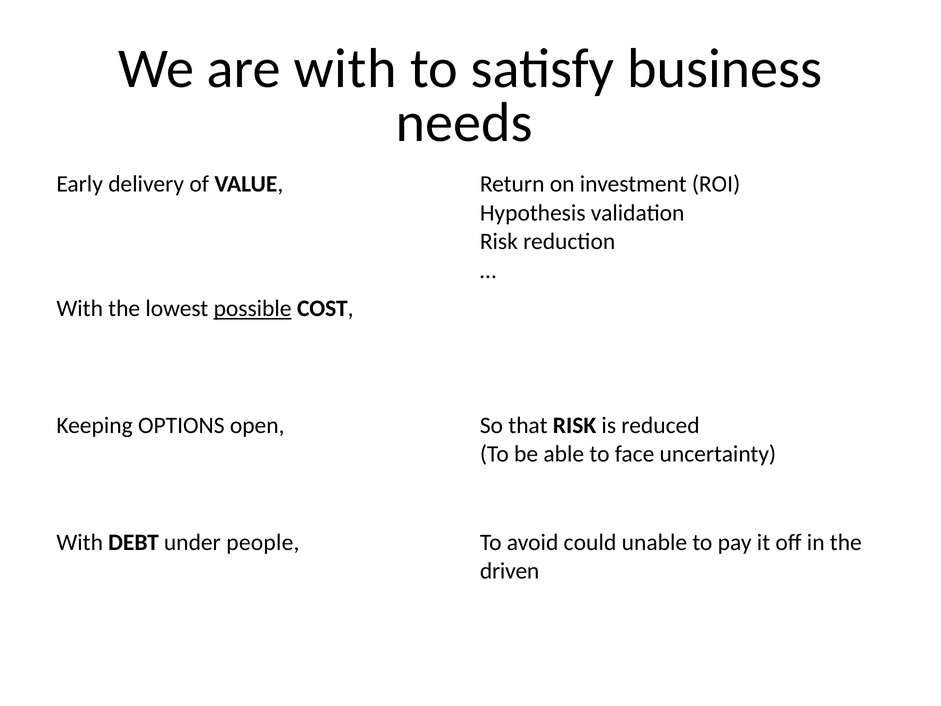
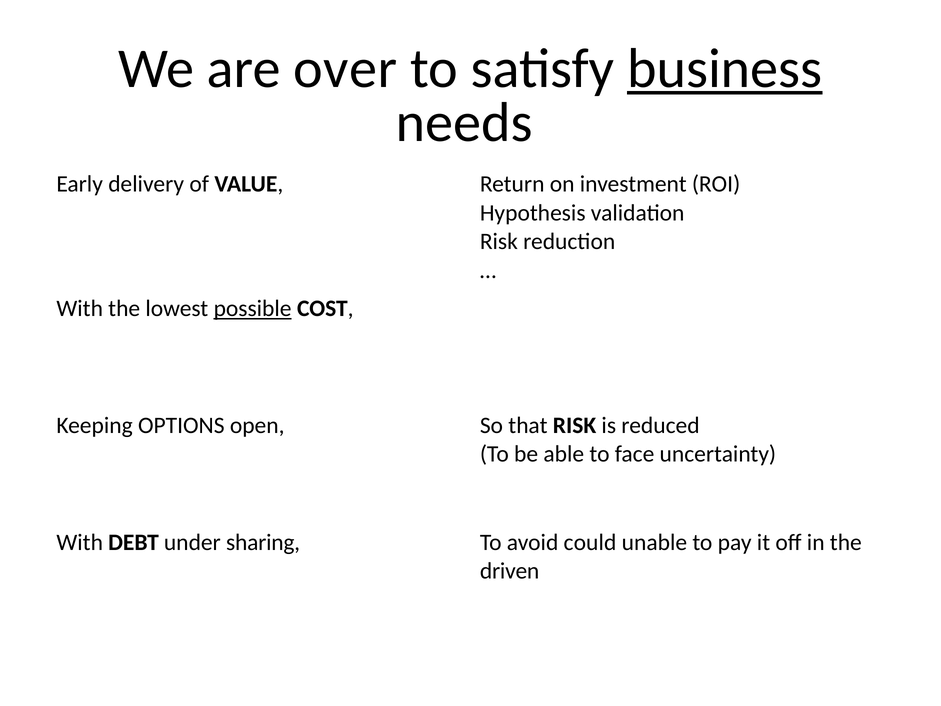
are with: with -> over
business underline: none -> present
people: people -> sharing
